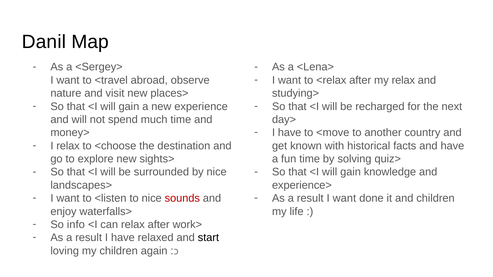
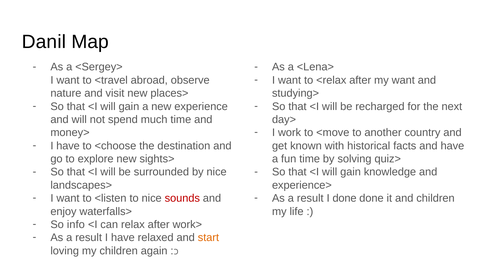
my relax: relax -> want
have at (290, 133): have -> work
relax at (68, 146): relax -> have
result I want: want -> done
start colour: black -> orange
